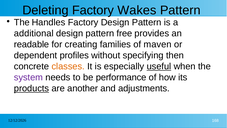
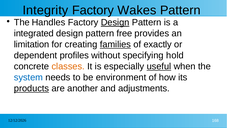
Deleting: Deleting -> Integrity
Design at (115, 22) underline: none -> present
additional: additional -> integrated
readable: readable -> limitation
families underline: none -> present
maven: maven -> exactly
then: then -> hold
system colour: purple -> blue
performance: performance -> environment
